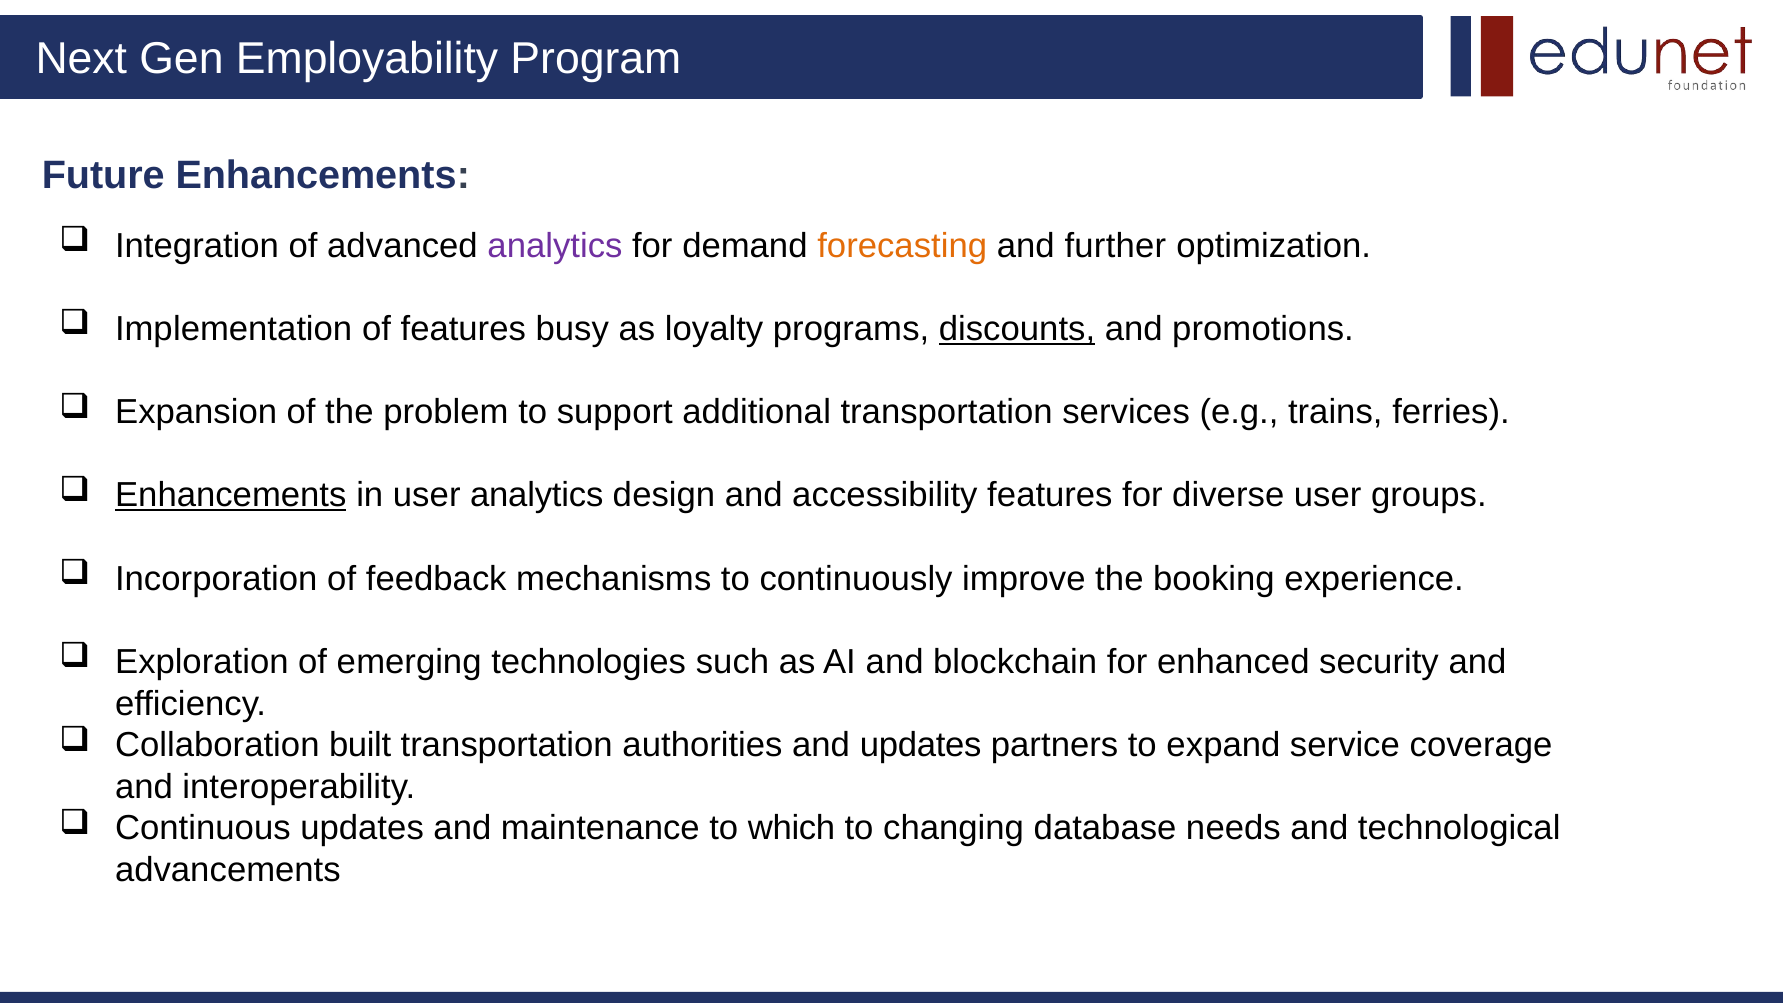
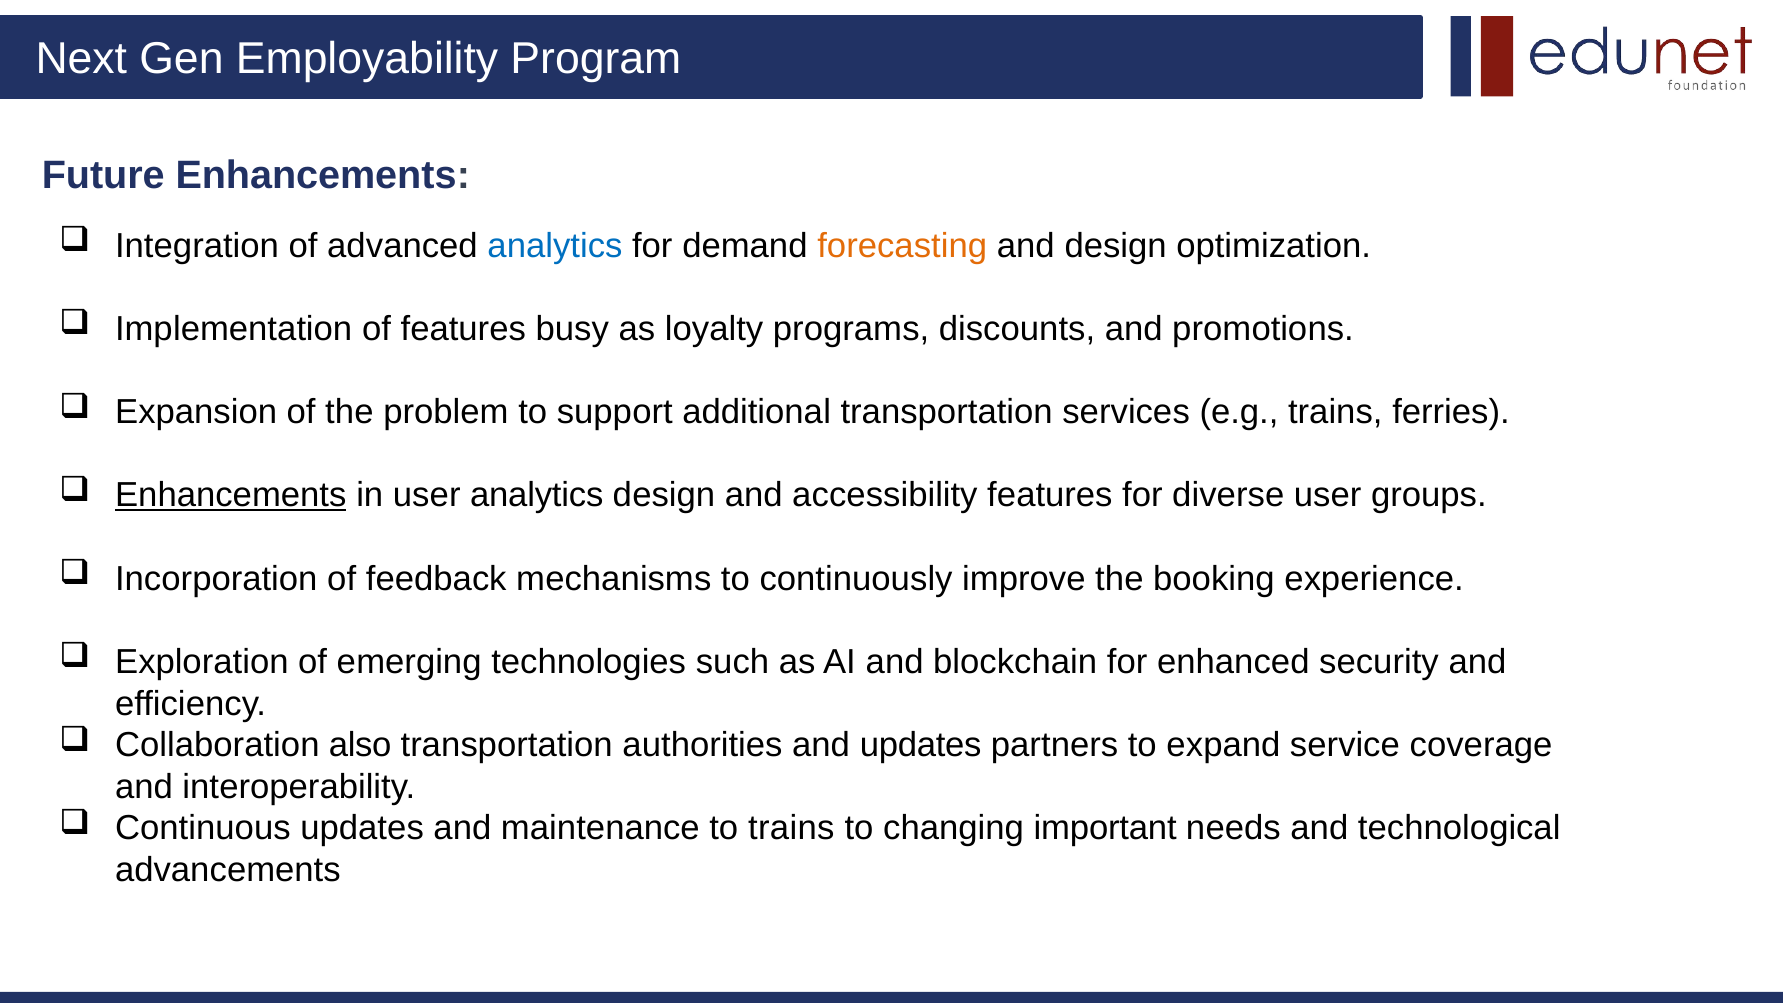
analytics at (555, 246) colour: purple -> blue
and further: further -> design
discounts underline: present -> none
built: built -> also
to which: which -> trains
database: database -> important
